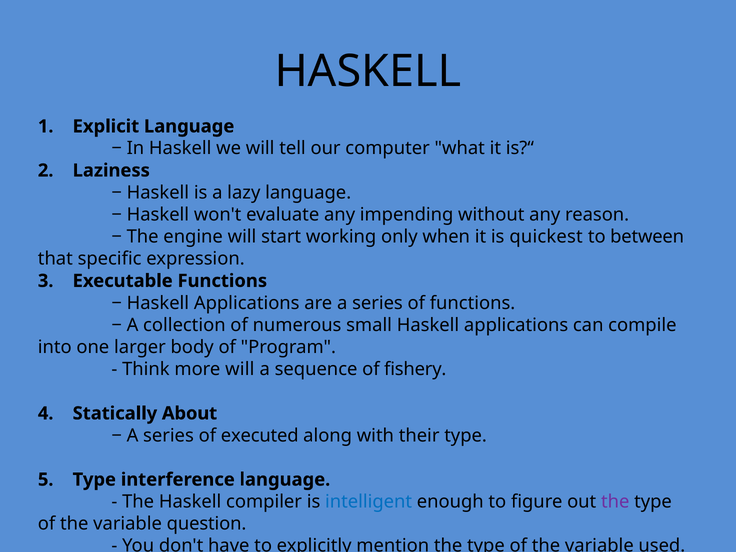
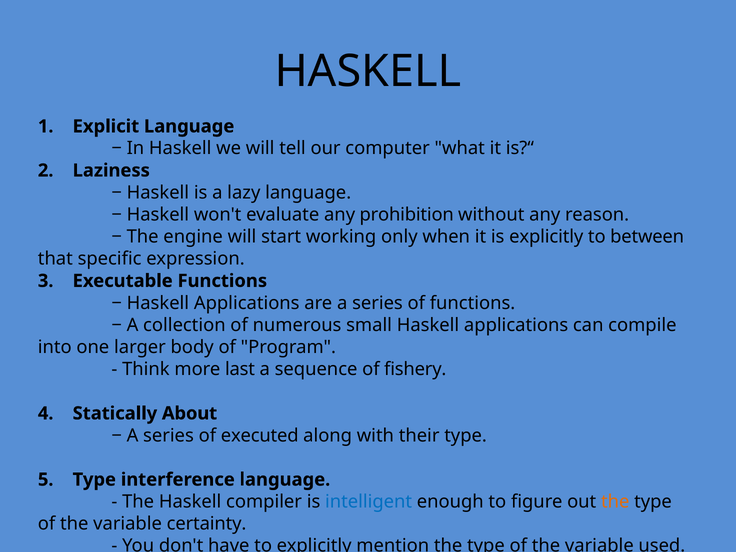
impending: impending -> prohibition
is quickest: quickest -> explicitly
more will: will -> last
the at (615, 502) colour: purple -> orange
question: question -> certainty
